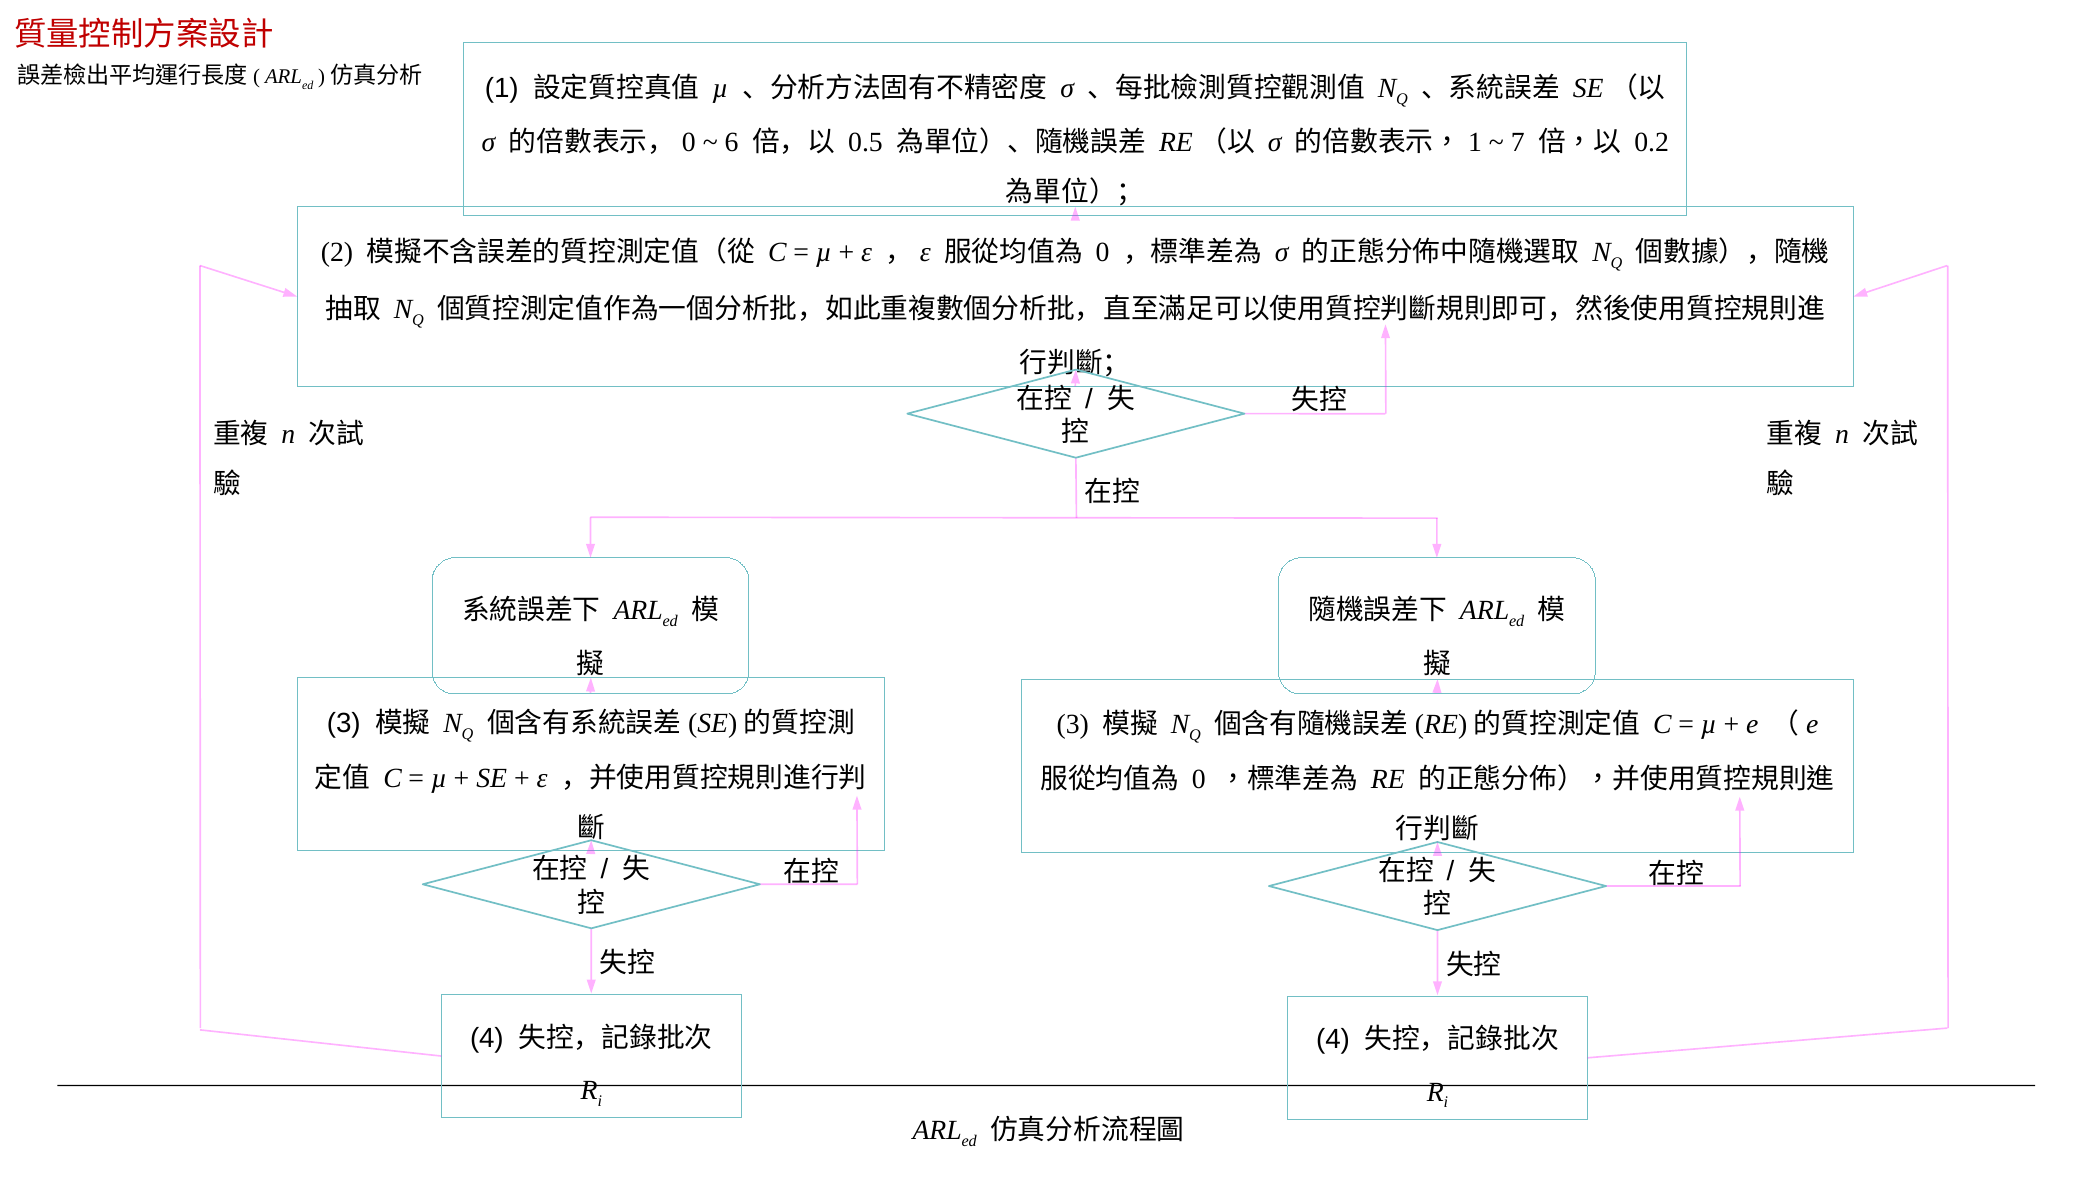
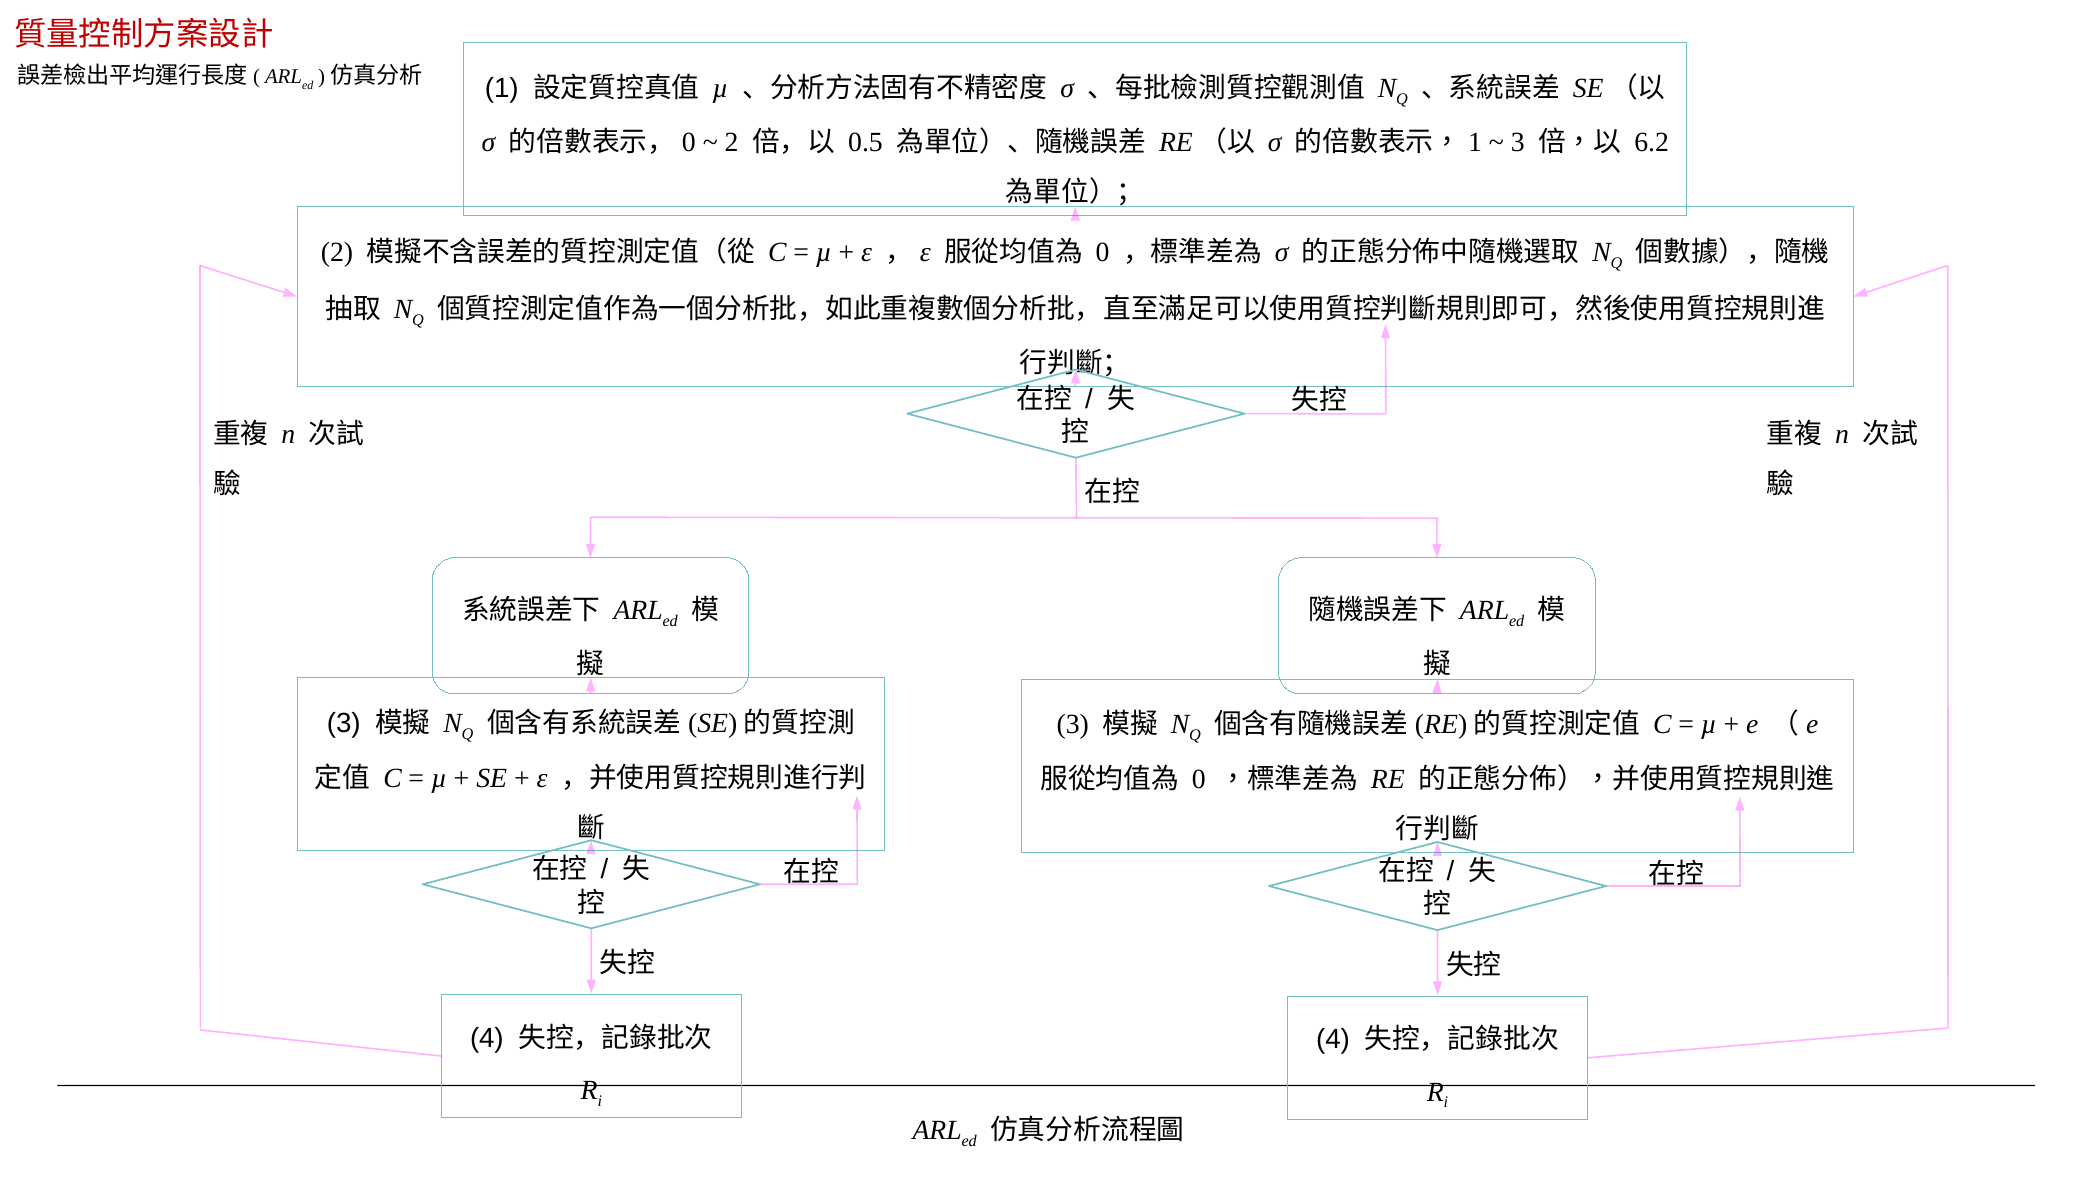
6 at (732, 143): 6 -> 2
7 at (1518, 143): 7 -> 3
0.2: 0.2 -> 6.2
